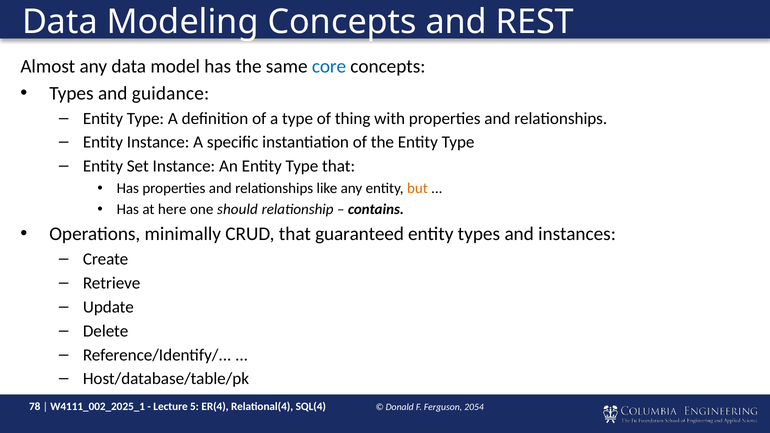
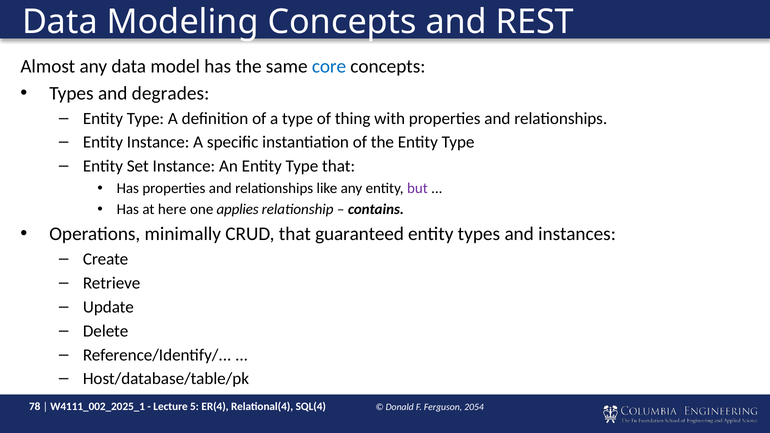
guidance: guidance -> degrades
but colour: orange -> purple
should: should -> applies
